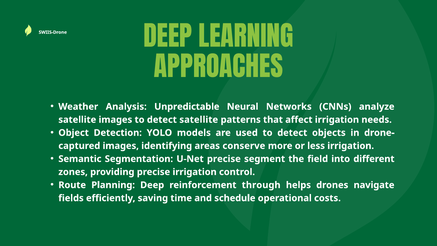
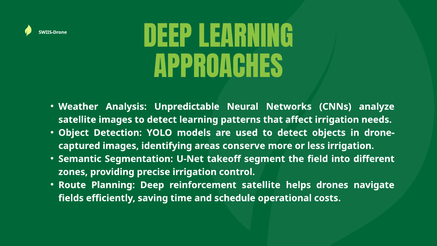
detect satellite: satellite -> learning
U-Net precise: precise -> takeoff
reinforcement through: through -> satellite
